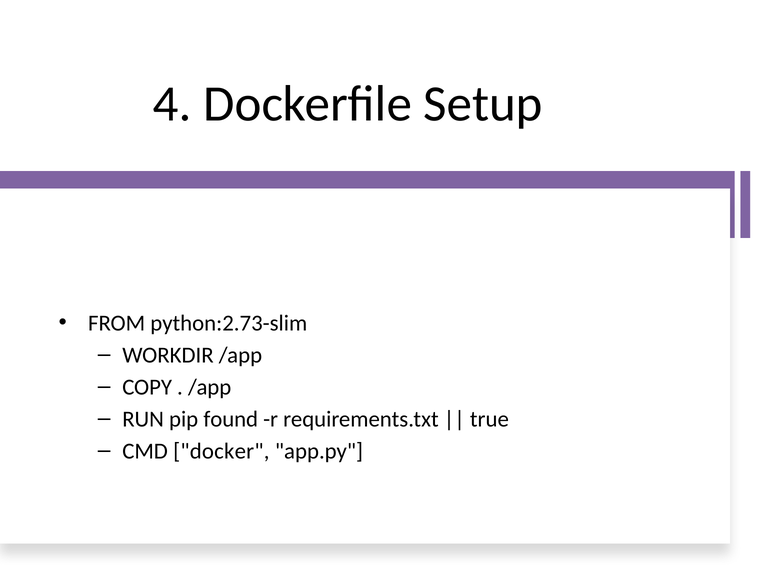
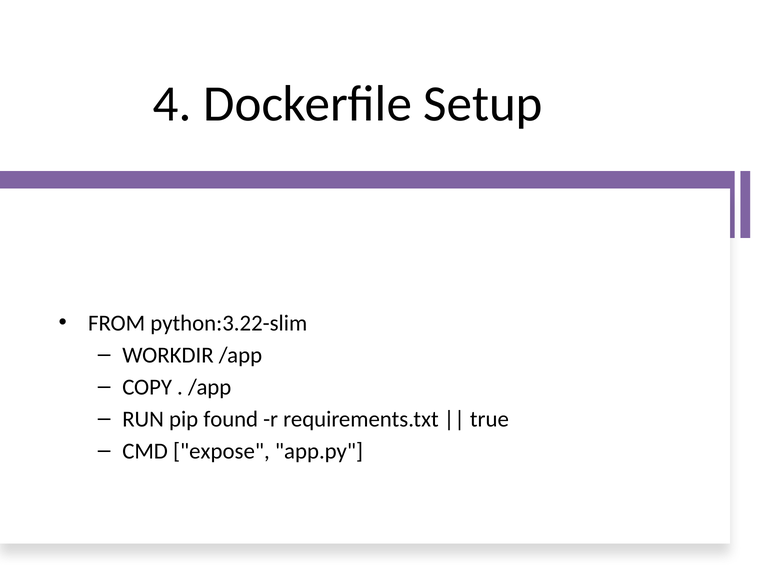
python:2.73-slim: python:2.73-slim -> python:3.22-slim
docker: docker -> expose
